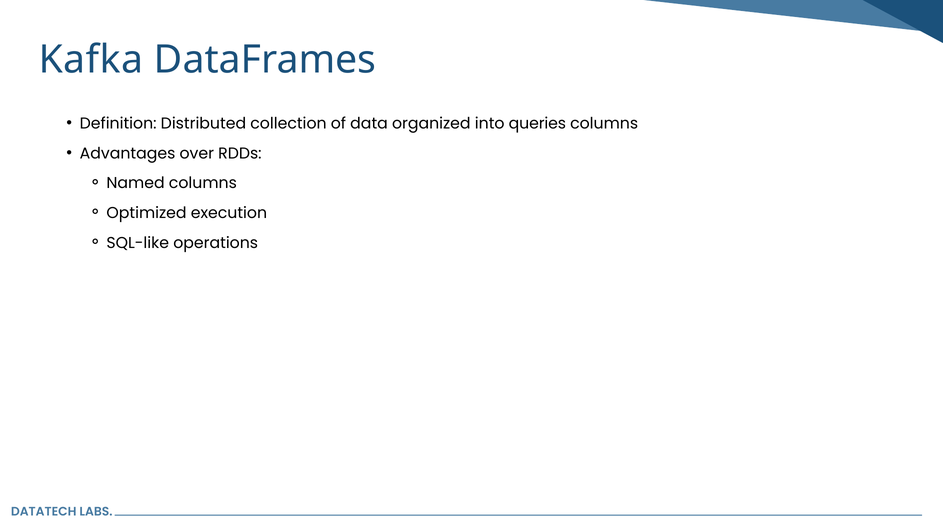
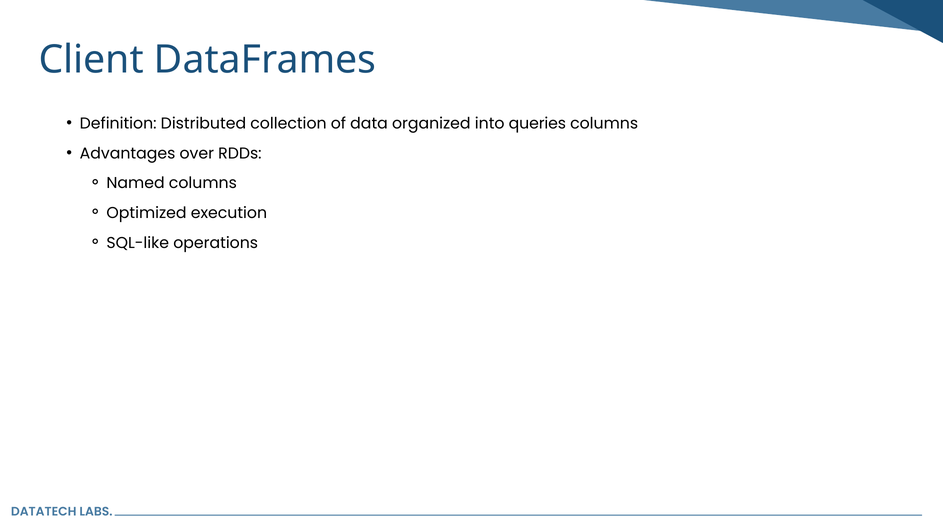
Kafka: Kafka -> Client
